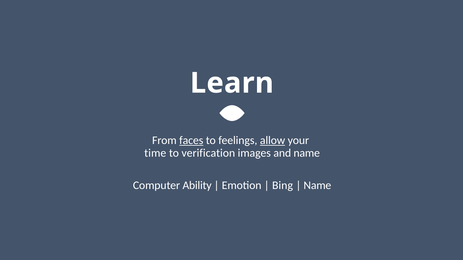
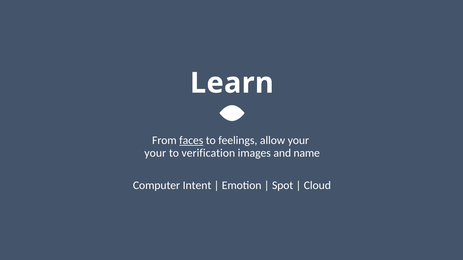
allow underline: present -> none
time at (155, 153): time -> your
Ability: Ability -> Intent
Bing: Bing -> Spot
Name at (317, 186): Name -> Cloud
